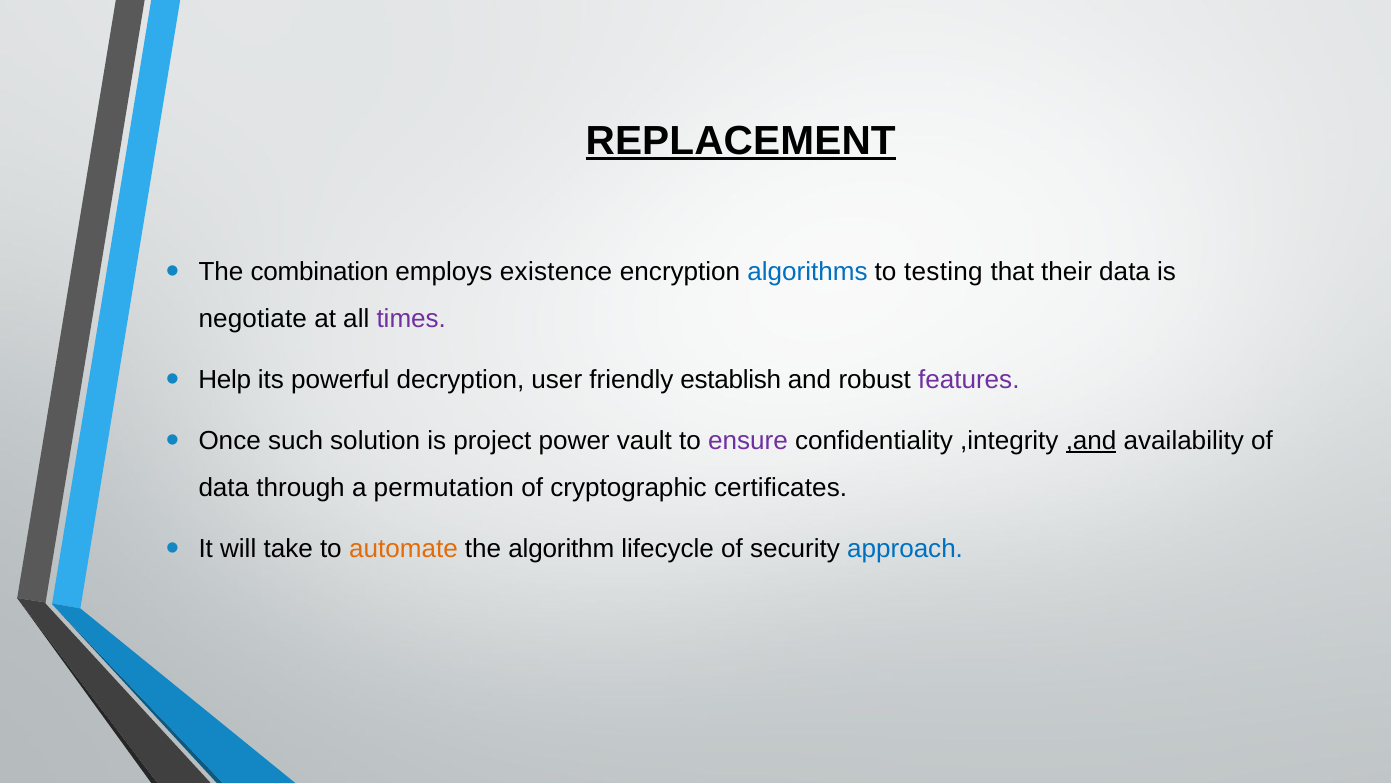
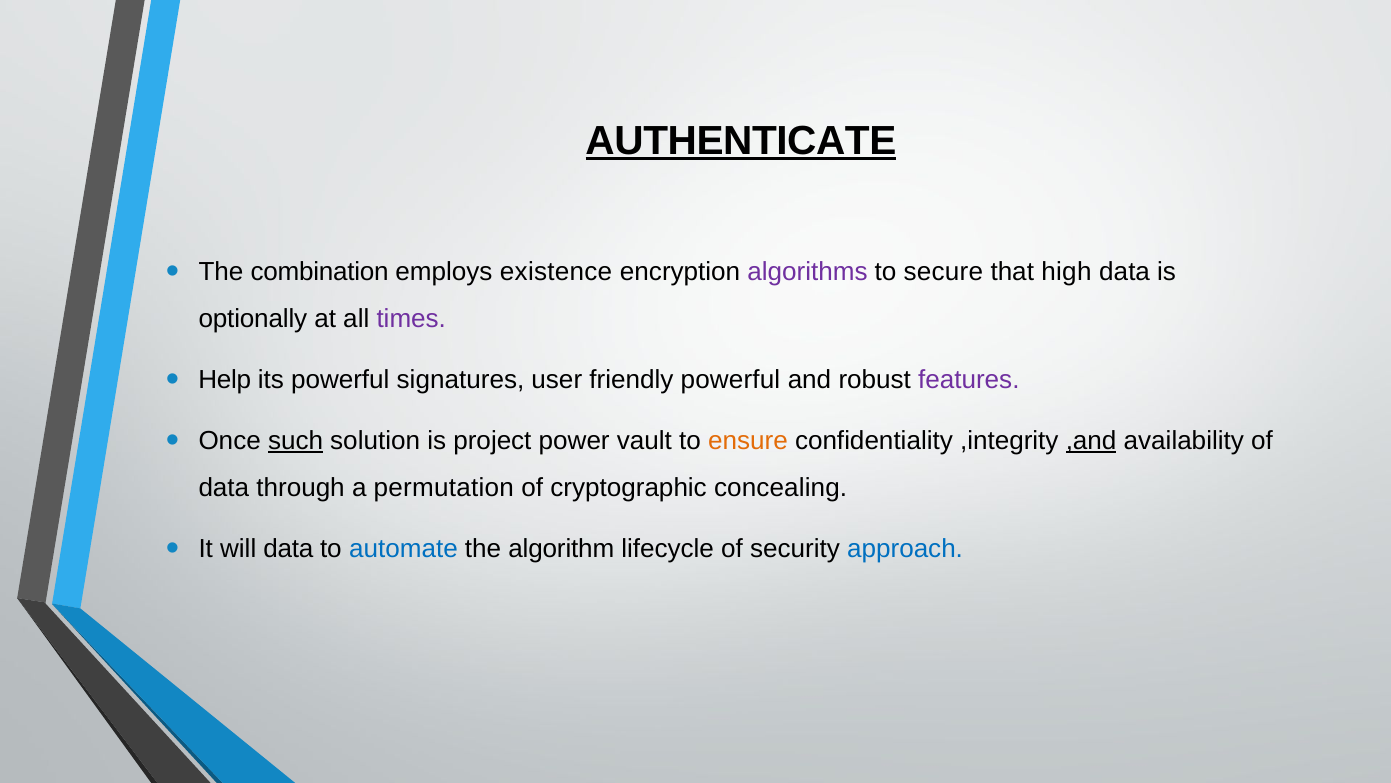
REPLACEMENT: REPLACEMENT -> AUTHENTICATE
algorithms colour: blue -> purple
testing: testing -> secure
their: their -> high
negotiate: negotiate -> optionally
decryption: decryption -> signatures
friendly establish: establish -> powerful
such underline: none -> present
ensure colour: purple -> orange
certificates: certificates -> concealing
will take: take -> data
automate colour: orange -> blue
